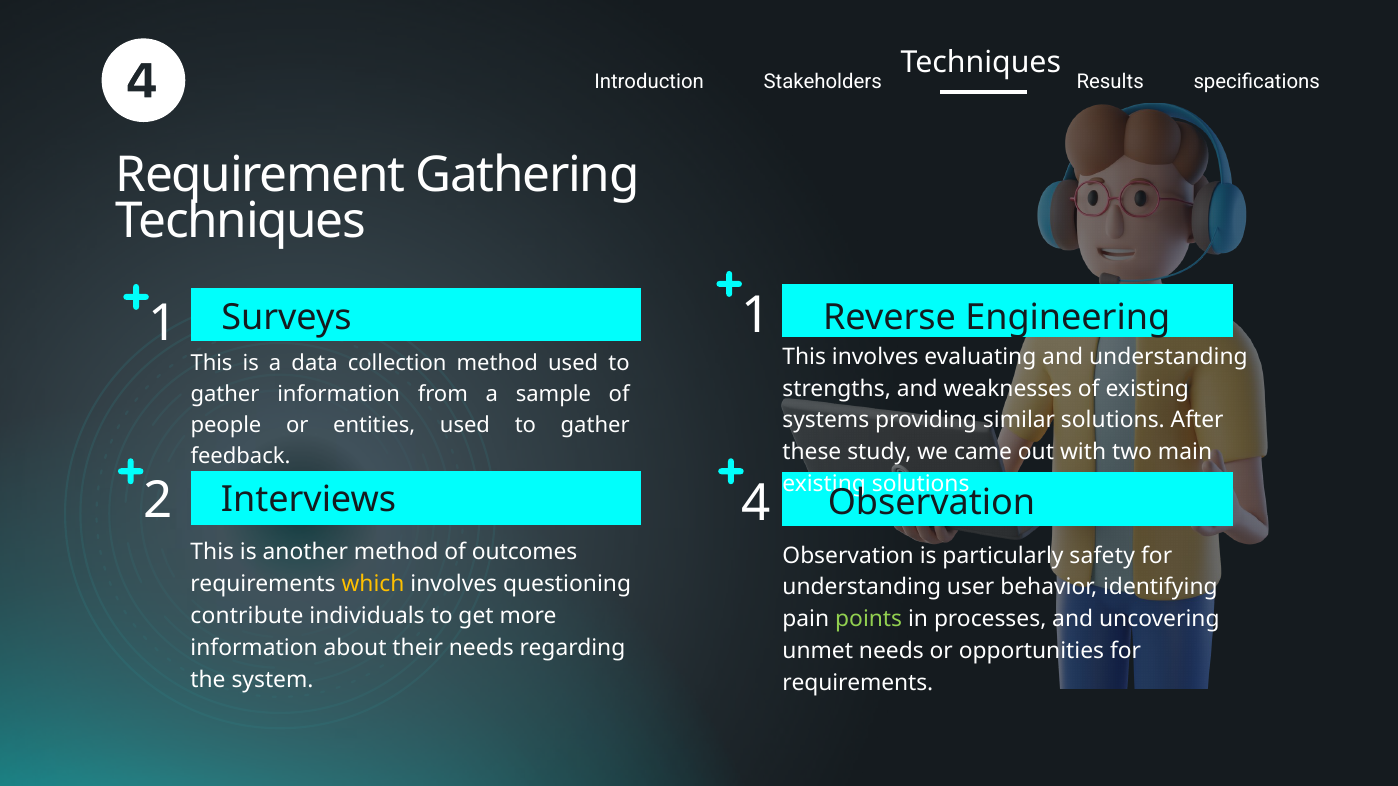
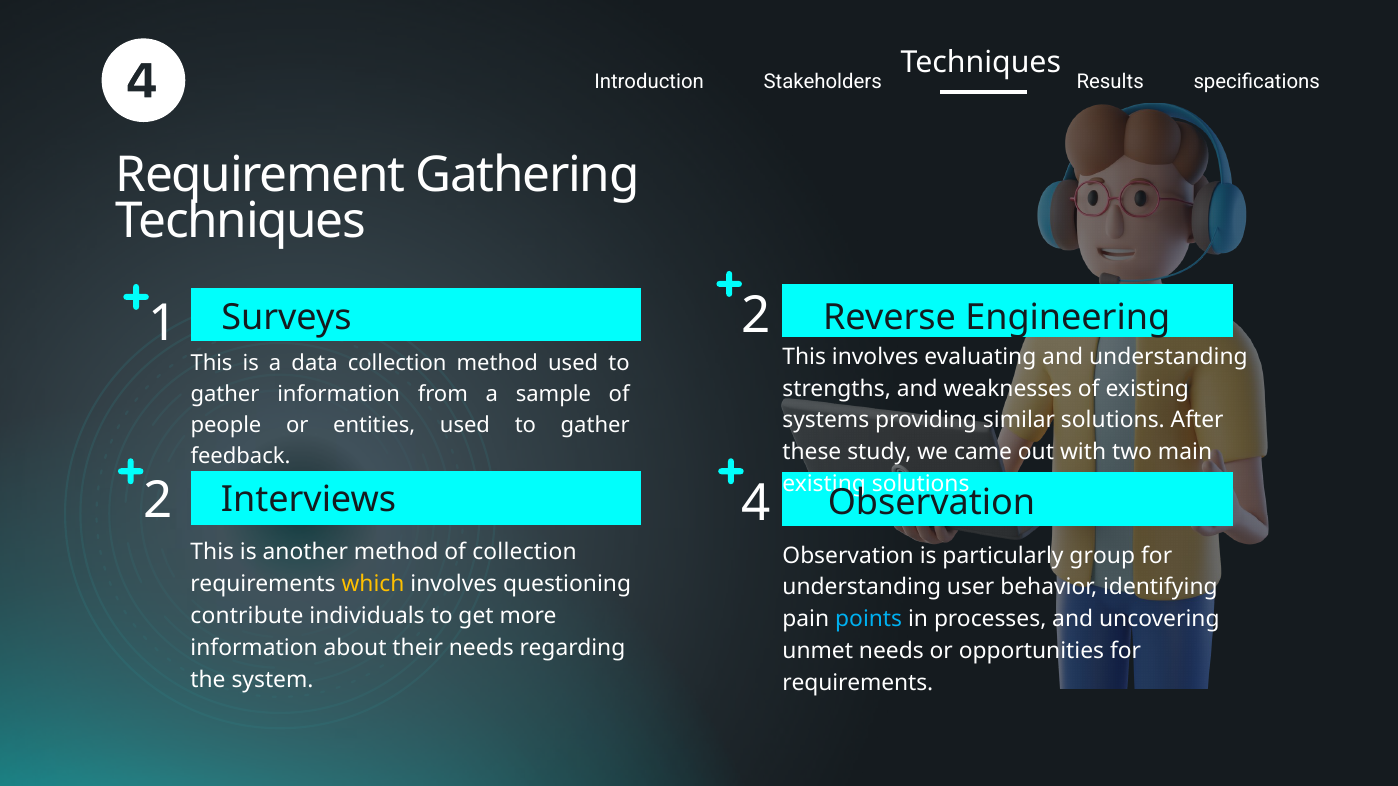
1 1: 1 -> 2
of outcomes: outcomes -> collection
safety: safety -> group
points colour: light green -> light blue
